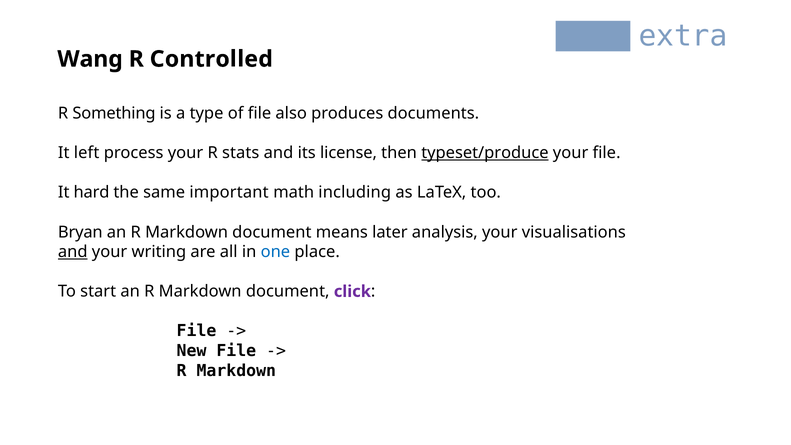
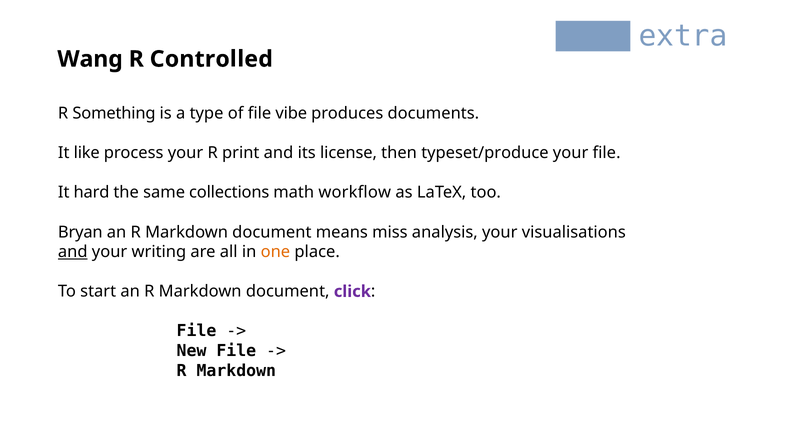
also: also -> vibe
left: left -> like
stats: stats -> print
typeset/produce underline: present -> none
important: important -> collections
including: including -> workflow
later: later -> miss
one colour: blue -> orange
